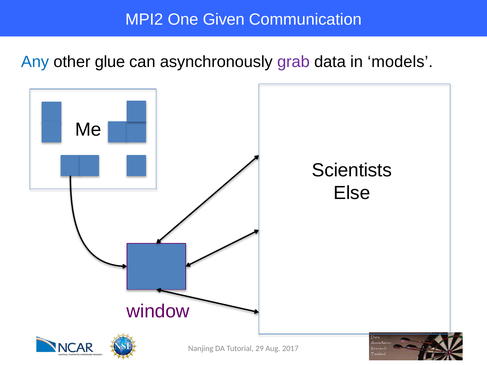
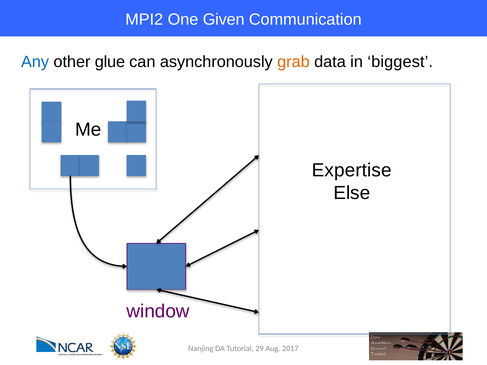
grab colour: purple -> orange
models: models -> biggest
Scientists: Scientists -> Expertise
